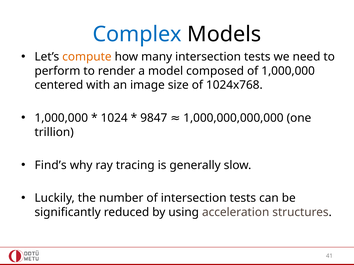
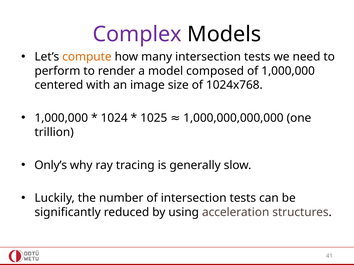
Complex colour: blue -> purple
9847: 9847 -> 1025
Find’s: Find’s -> Only’s
